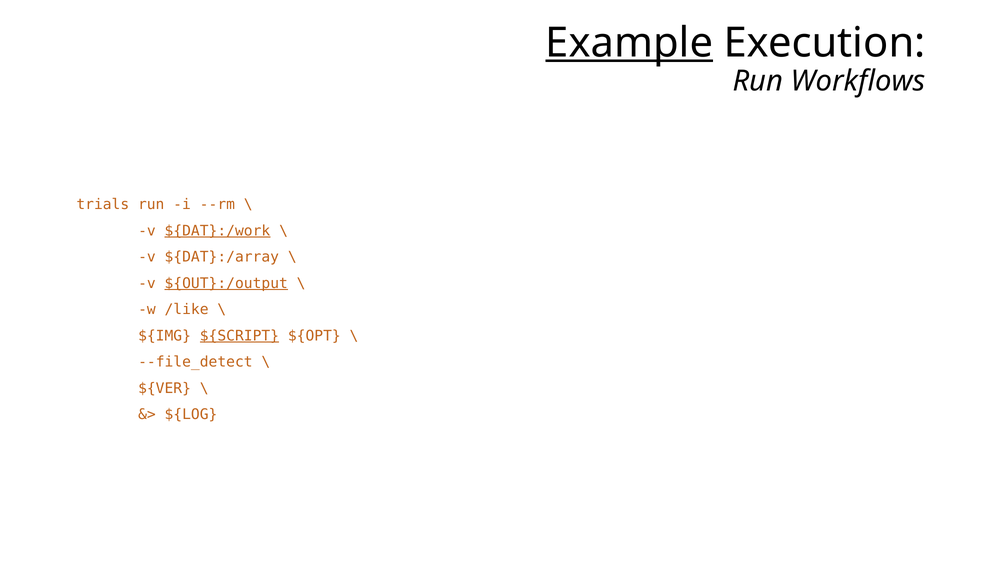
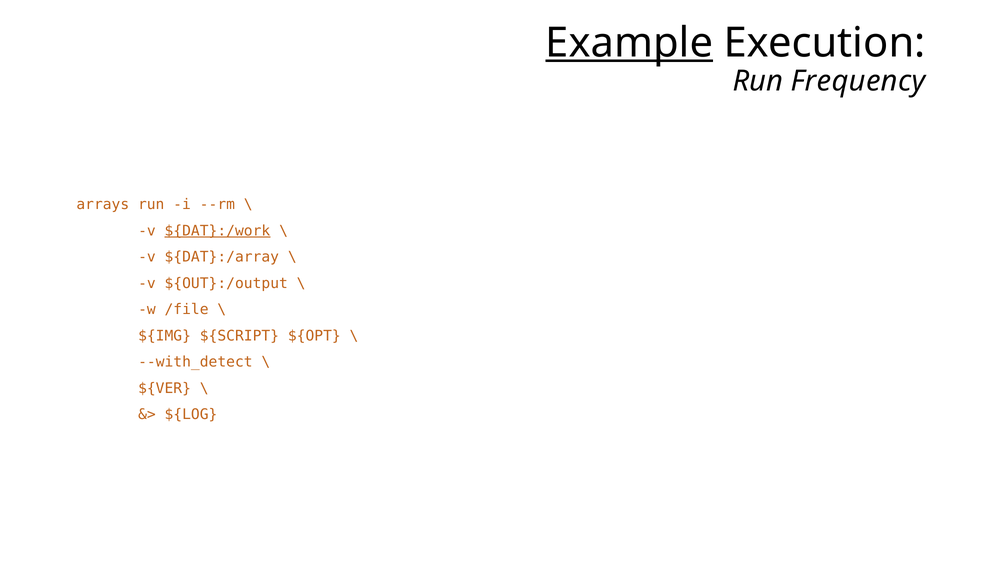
Workflows: Workflows -> Frequency
trials: trials -> arrays
${OUT}:/output underline: present -> none
/like: /like -> /file
${SCRIPT underline: present -> none
--file_detect: --file_detect -> --with_detect
